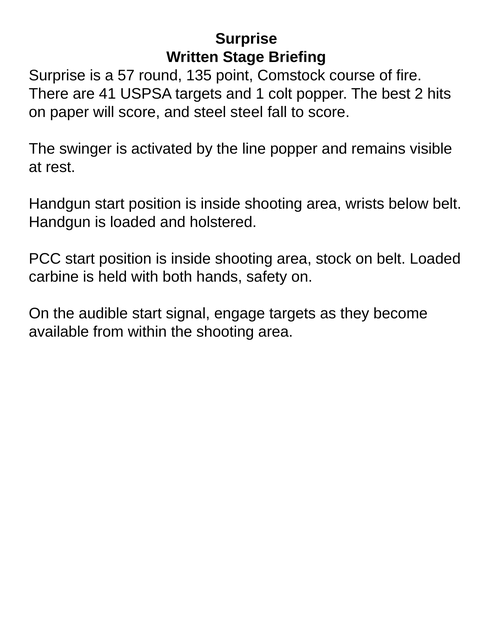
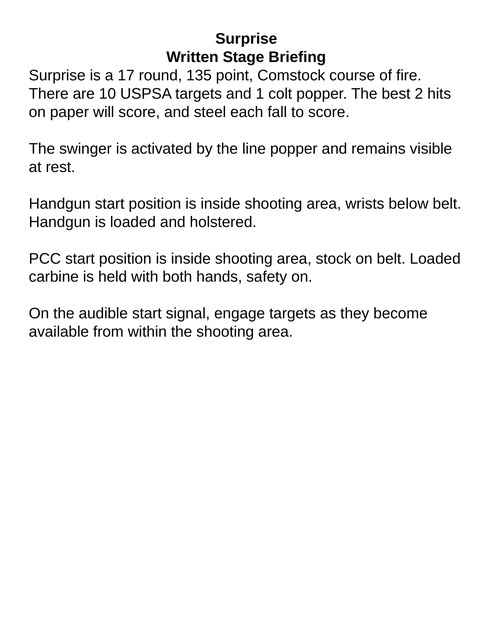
57: 57 -> 17
41: 41 -> 10
steel steel: steel -> each
